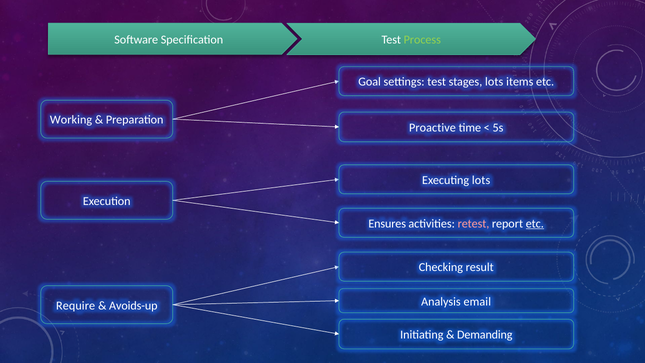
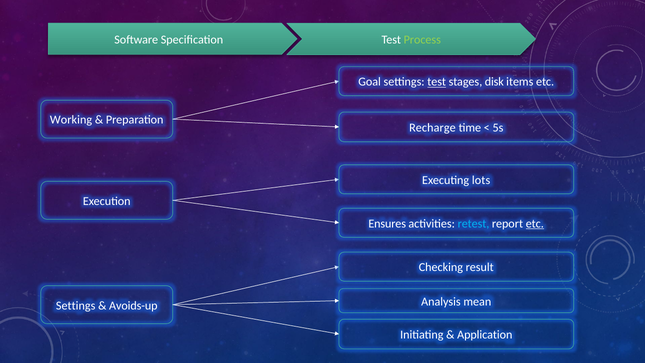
test at (437, 82) underline: none -> present
stages lots: lots -> disk
Proactive: Proactive -> Recharge
retest colour: pink -> light blue
Require at (76, 305): Require -> Settings
email: email -> mean
Demanding: Demanding -> Application
